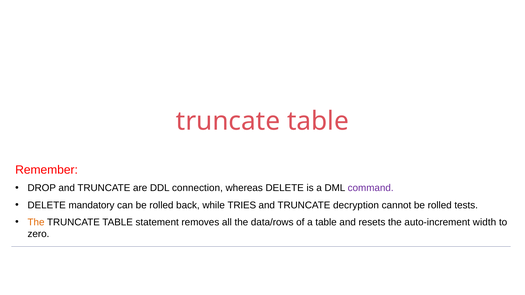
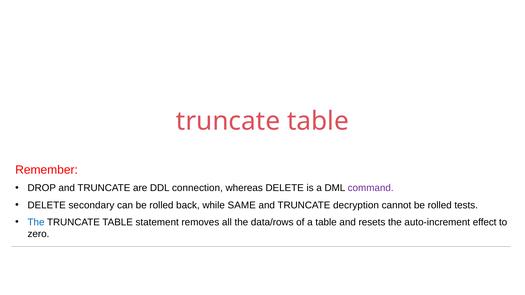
mandatory: mandatory -> secondary
TRIES: TRIES -> SAME
The at (36, 222) colour: orange -> blue
width: width -> effect
